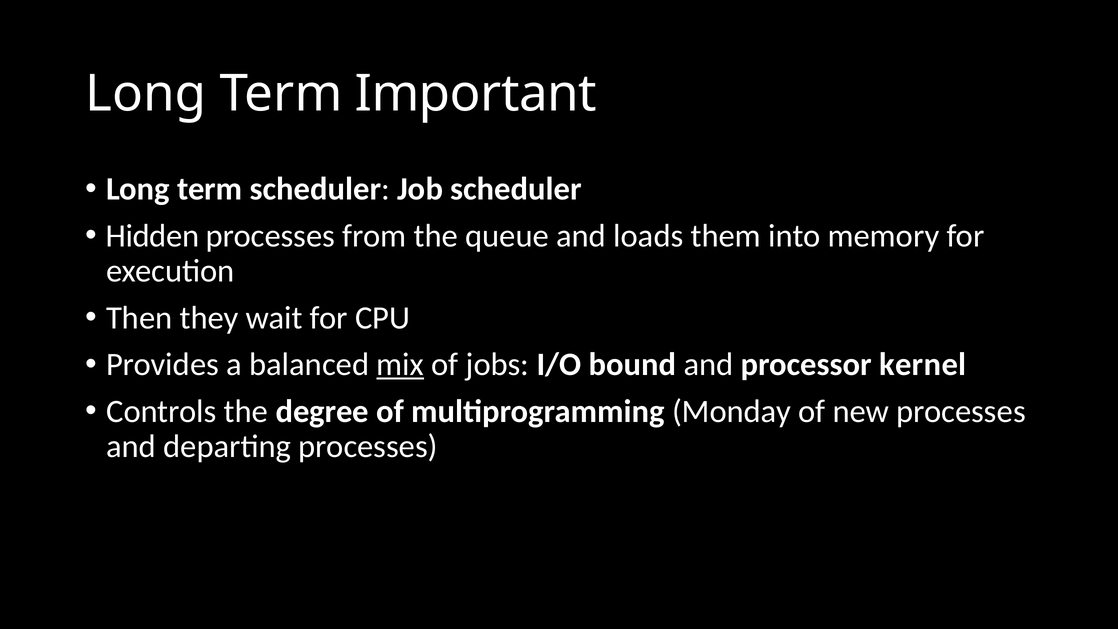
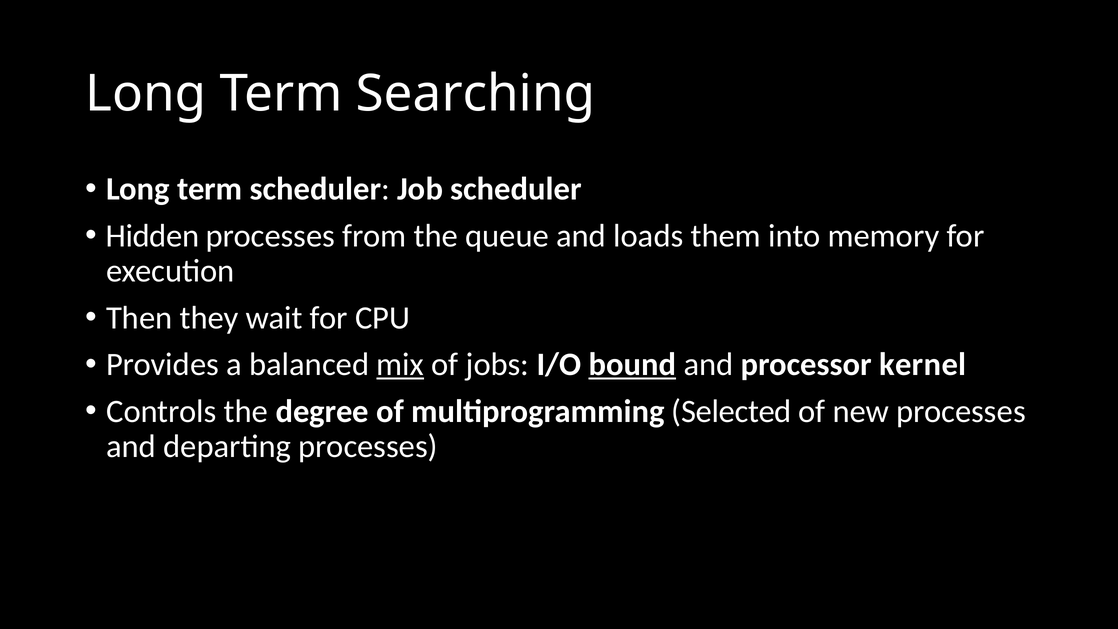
Important: Important -> Searching
bound underline: none -> present
Monday: Monday -> Selected
